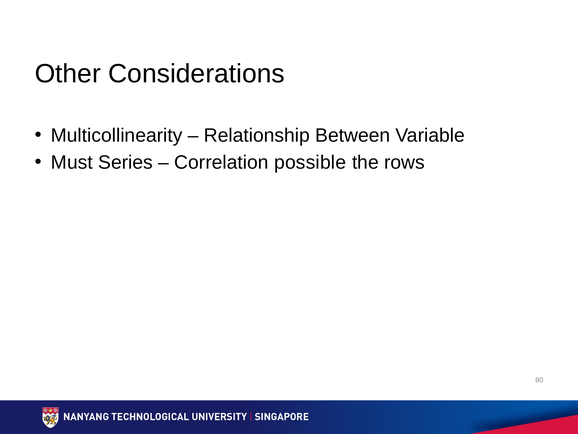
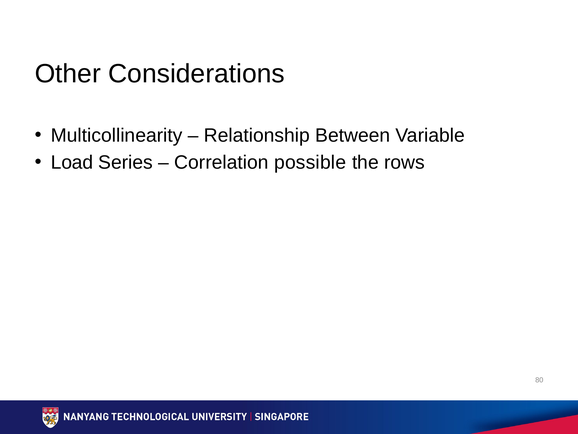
Must: Must -> Load
